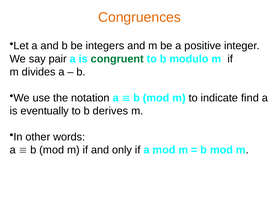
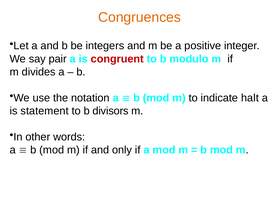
congruent colour: green -> red
find: find -> halt
eventually: eventually -> statement
derives: derives -> divisors
